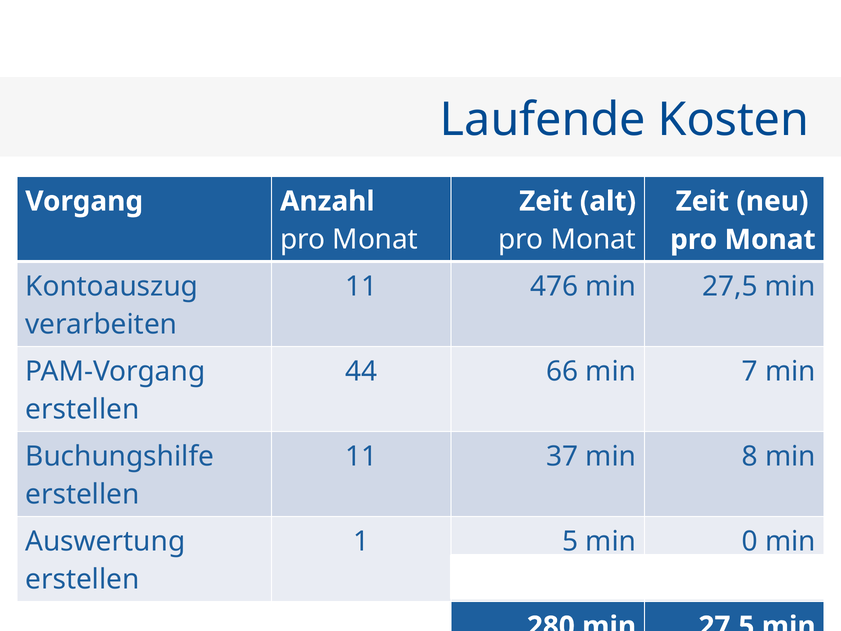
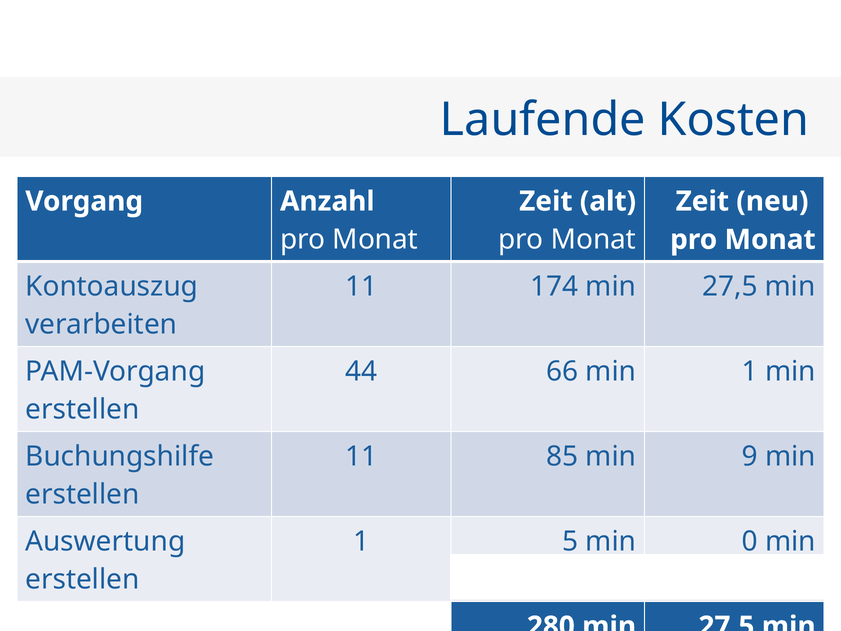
476: 476 -> 174
min 7: 7 -> 1
37: 37 -> 85
8: 8 -> 9
